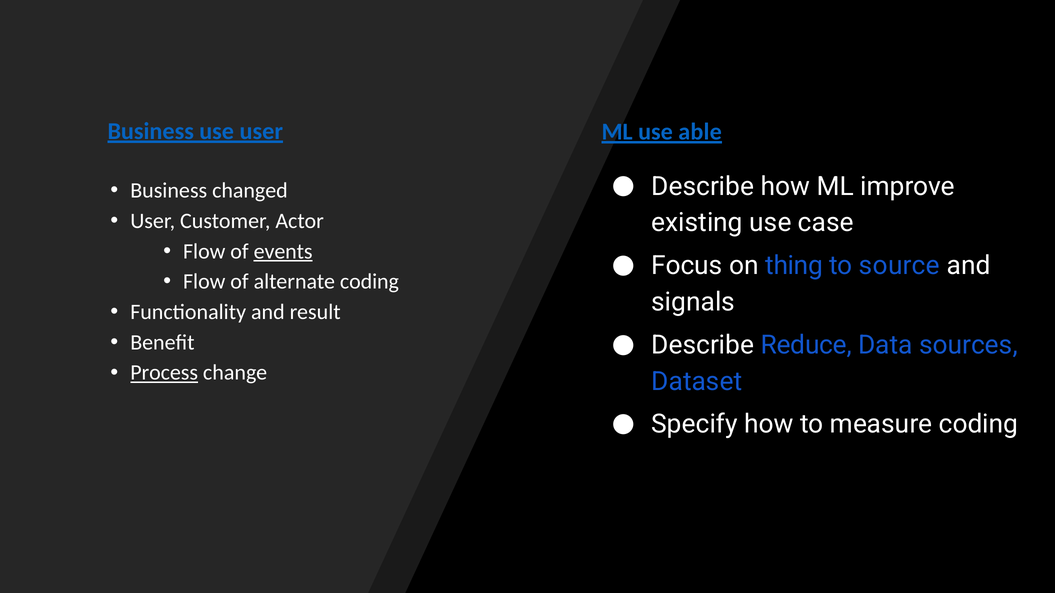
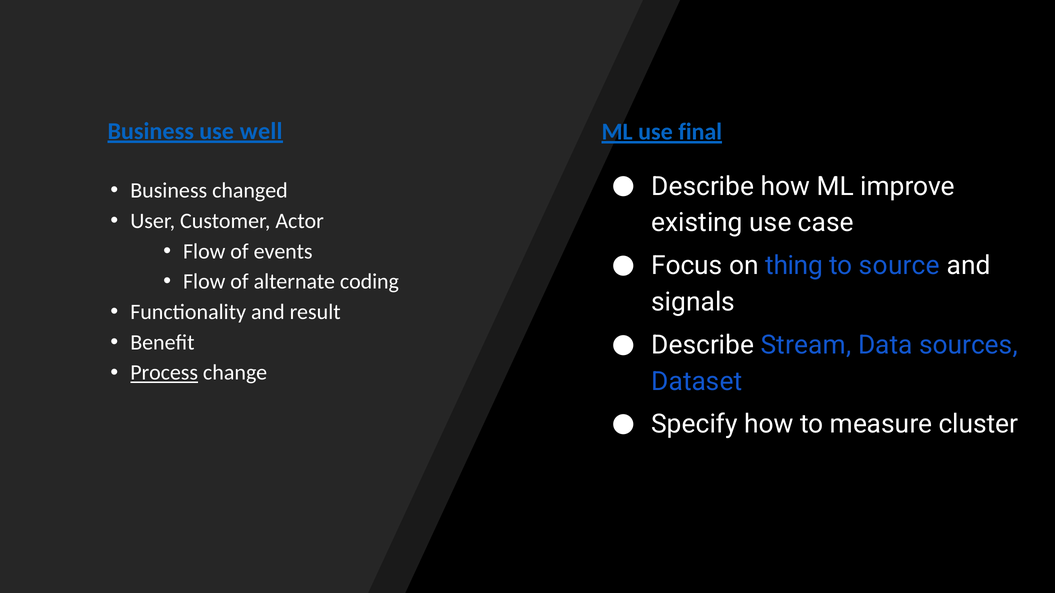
use user: user -> well
able: able -> final
events underline: present -> none
Reduce: Reduce -> Stream
measure coding: coding -> cluster
